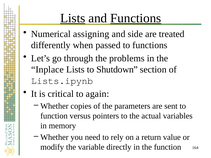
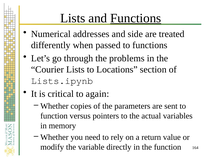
Lists at (73, 18) underline: present -> none
assigning: assigning -> addresses
Inplace: Inplace -> Courier
Shutdown: Shutdown -> Locations
